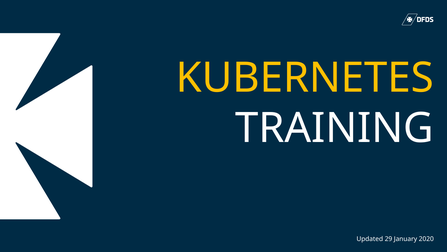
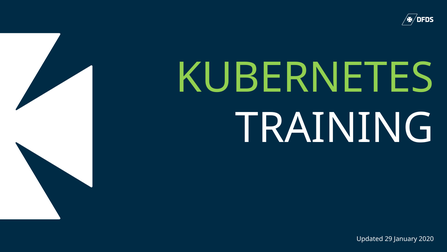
KUBERNETES colour: yellow -> light green
